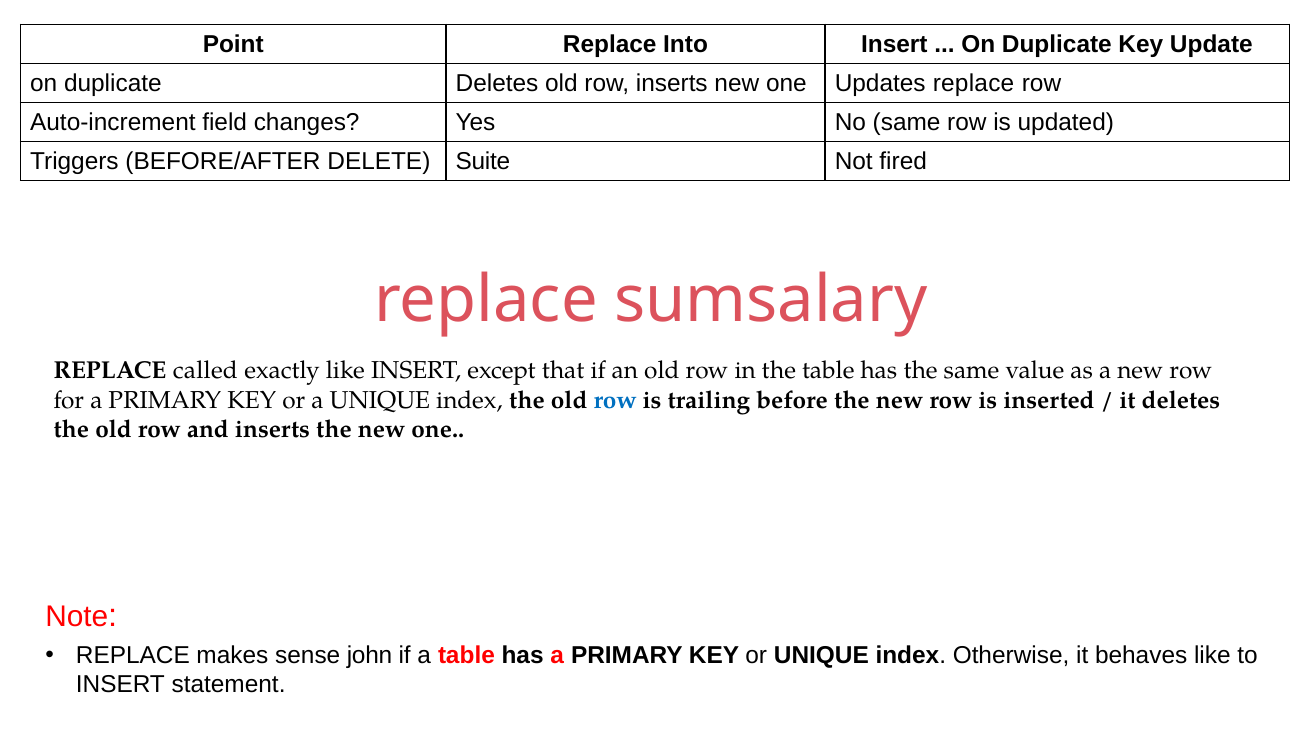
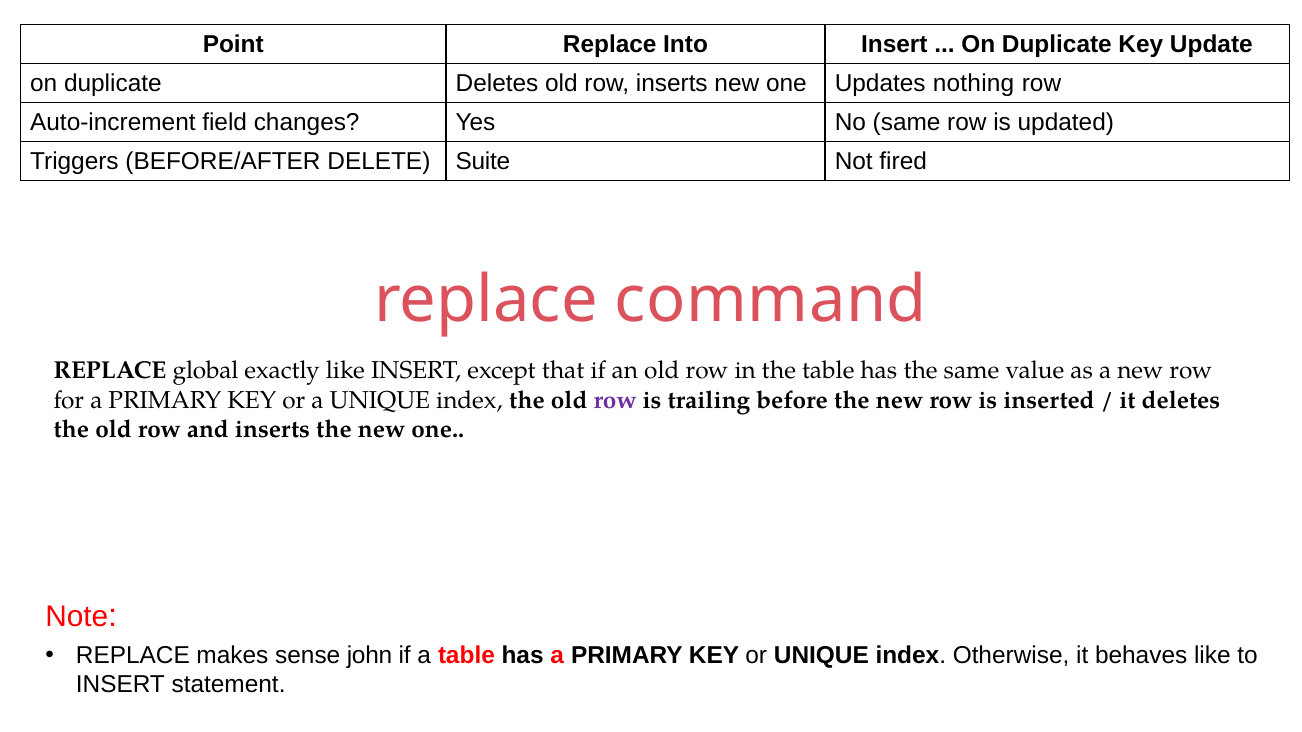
Updates replace: replace -> nothing
sumsalary: sumsalary -> command
called: called -> global
row at (615, 400) colour: blue -> purple
